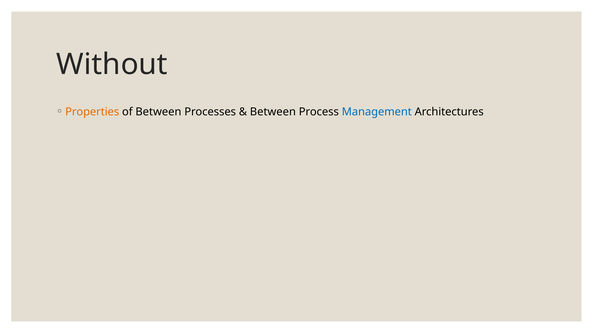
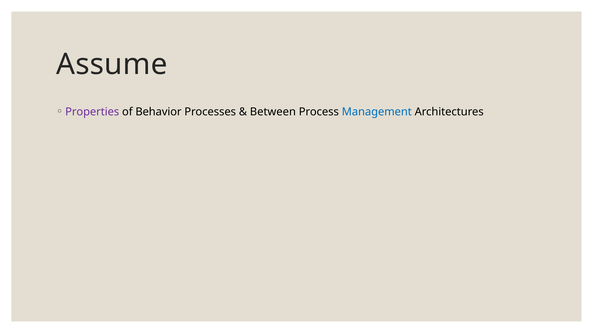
Without: Without -> Assume
Properties colour: orange -> purple
of Between: Between -> Behavior
